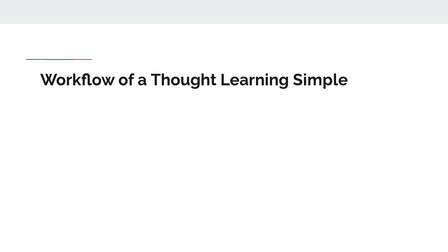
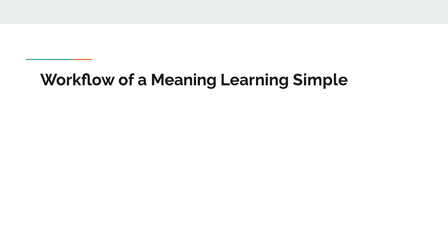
Thought: Thought -> Meaning
